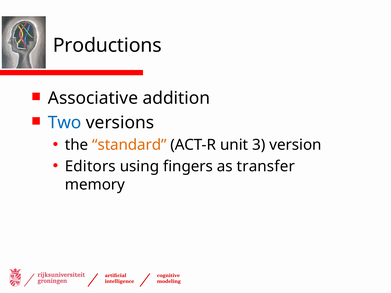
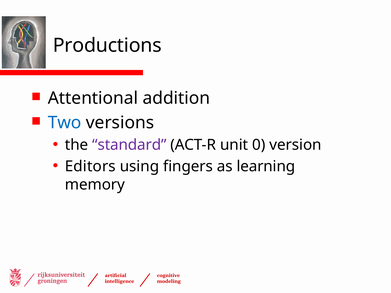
Associative: Associative -> Attentional
standard colour: orange -> purple
3: 3 -> 0
transfer: transfer -> learning
